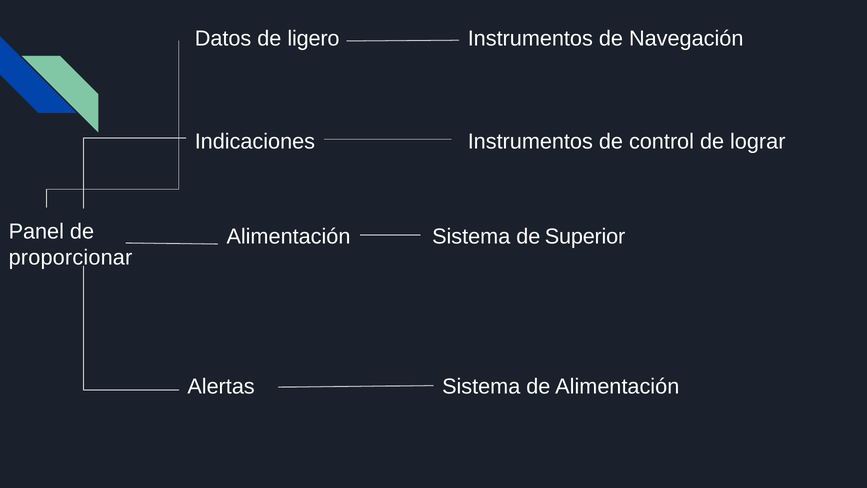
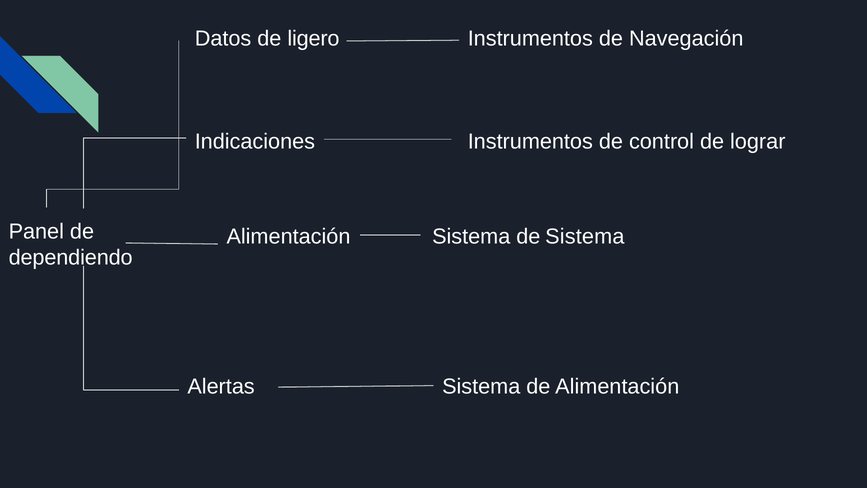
de Superior: Superior -> Sistema
proporcionar: proporcionar -> dependiendo
